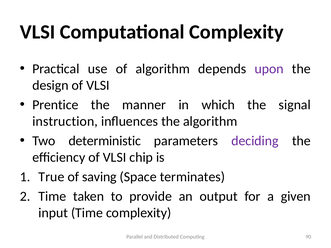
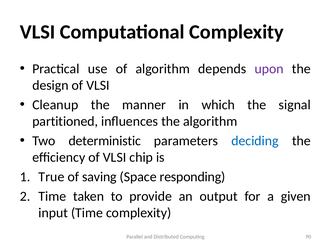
Prentice: Prentice -> Cleanup
instruction: instruction -> partitioned
deciding colour: purple -> blue
terminates: terminates -> responding
